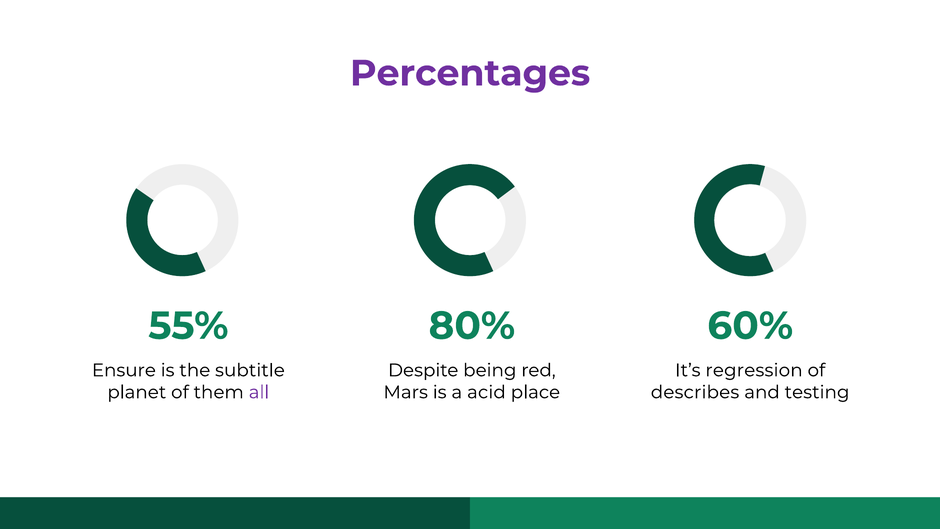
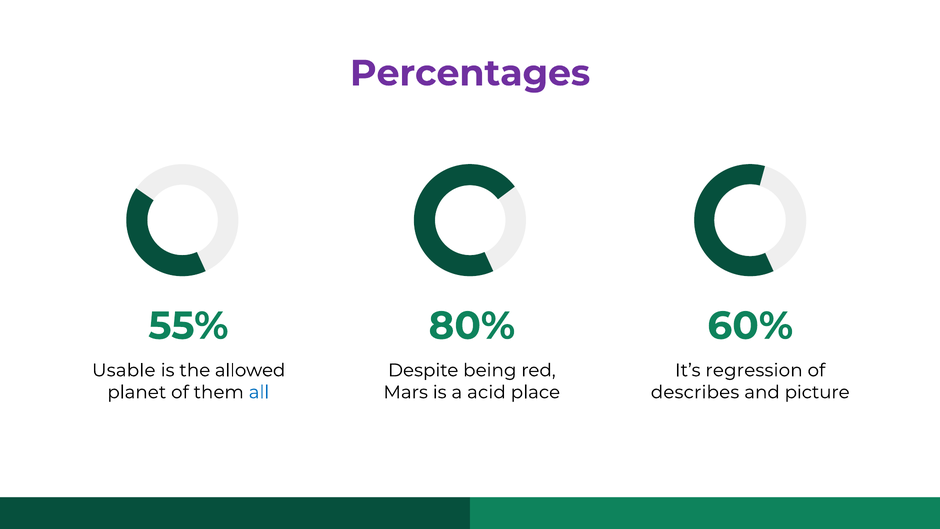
Ensure: Ensure -> Usable
subtitle: subtitle -> allowed
all colour: purple -> blue
testing: testing -> picture
